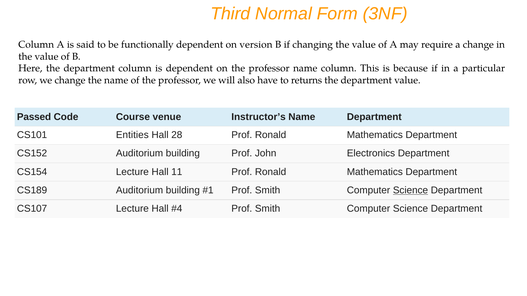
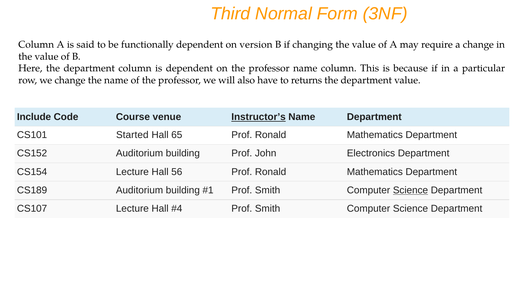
Passed: Passed -> Include
Instructor’s underline: none -> present
Entities: Entities -> Started
28: 28 -> 65
11: 11 -> 56
